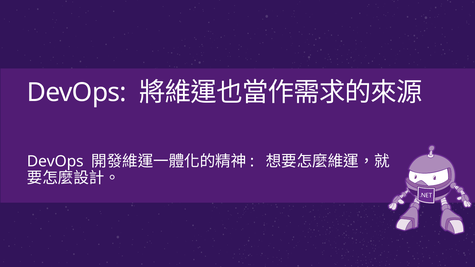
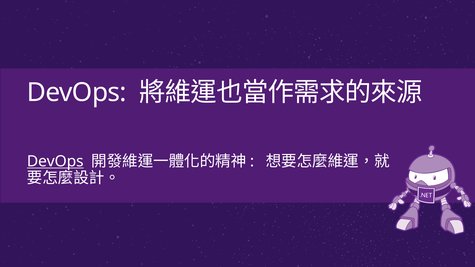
DevOps at (55, 161) underline: none -> present
